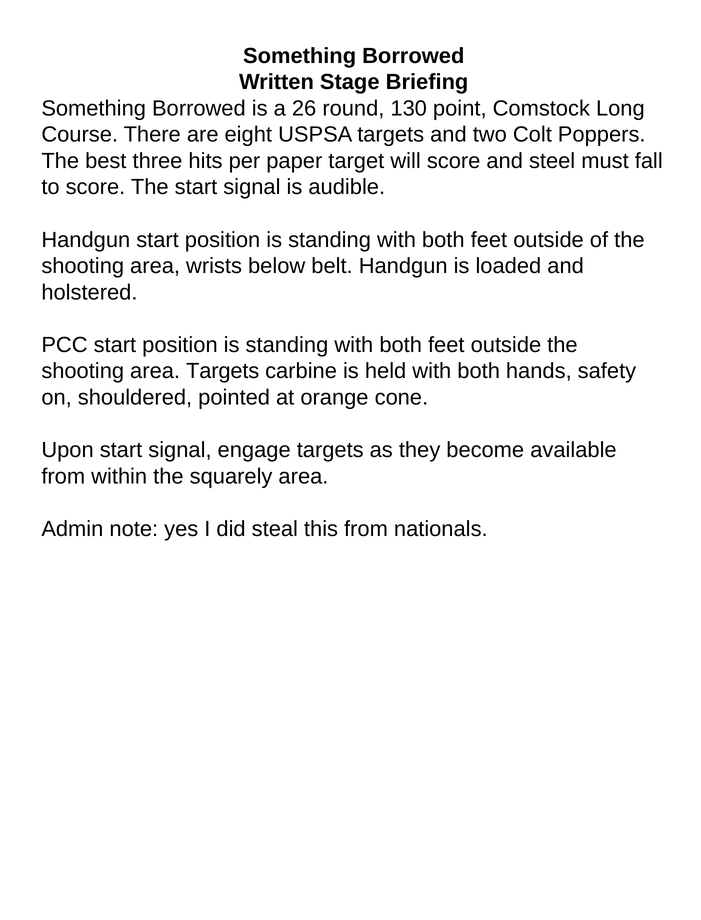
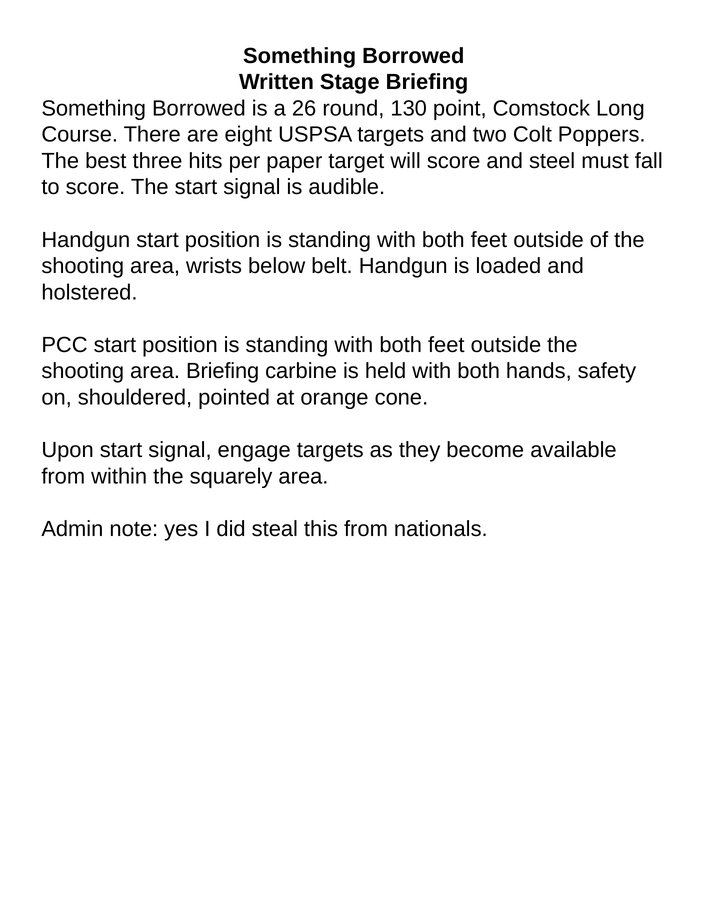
area Targets: Targets -> Briefing
